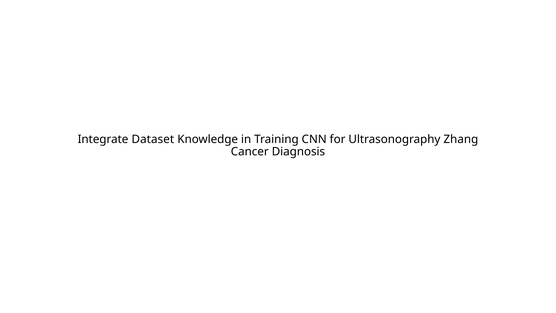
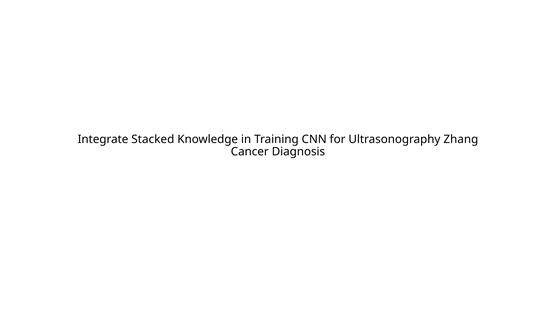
Dataset: Dataset -> Stacked
